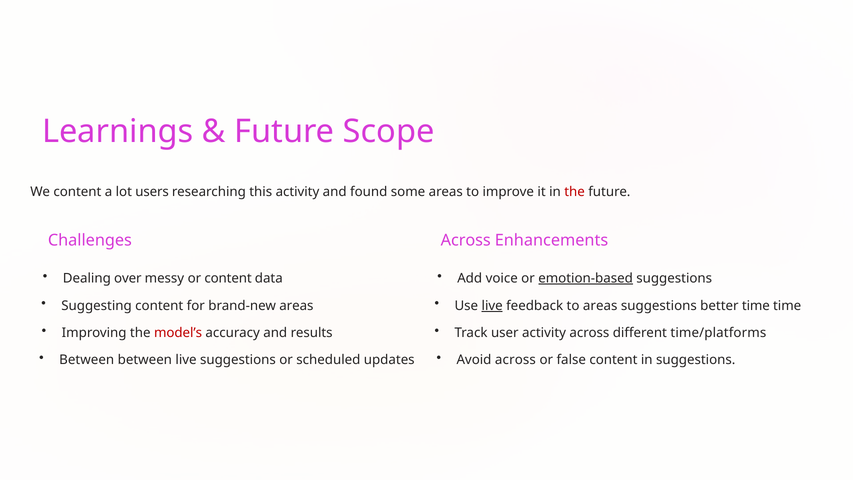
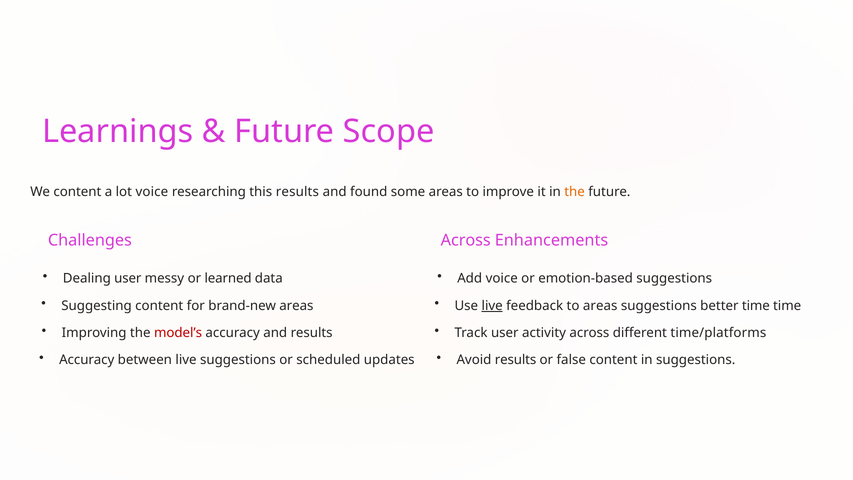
lot users: users -> voice
this activity: activity -> results
the at (575, 192) colour: red -> orange
Dealing over: over -> user
or content: content -> learned
emotion-based underline: present -> none
Between at (87, 360): Between -> Accuracy
Avoid across: across -> results
